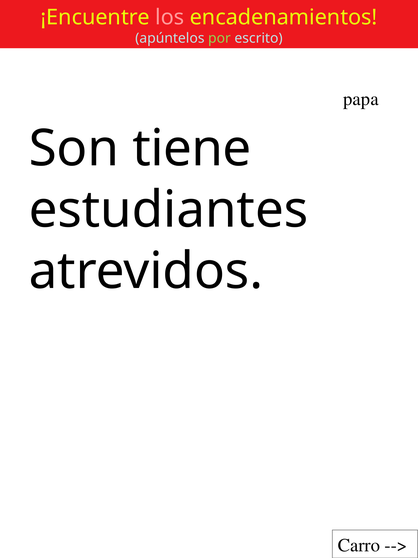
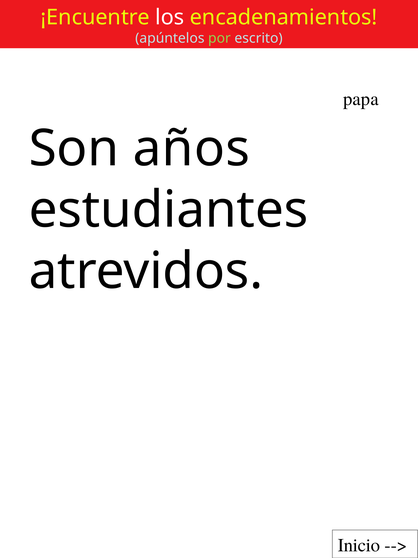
los colour: pink -> white
tiene: tiene -> años
Carro: Carro -> Inicio
